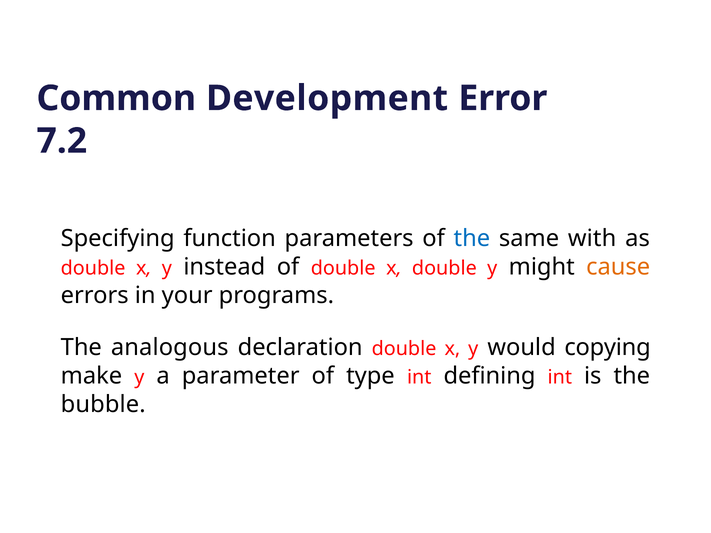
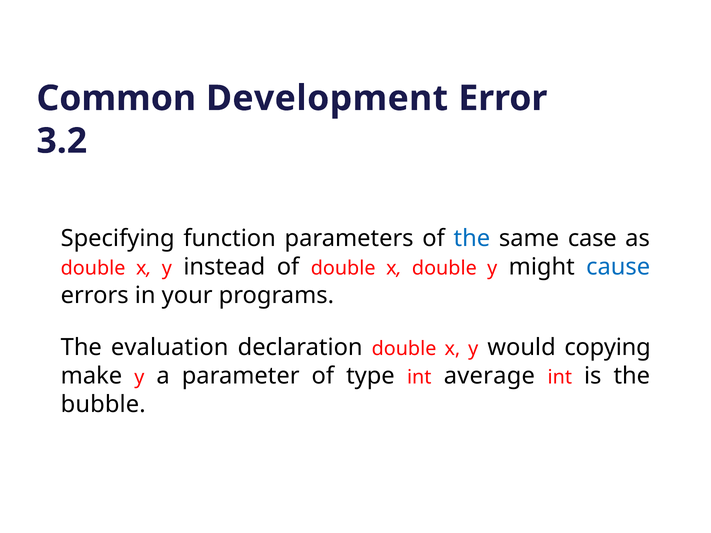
7.2: 7.2 -> 3.2
with: with -> case
cause colour: orange -> blue
analogous: analogous -> evaluation
defining: defining -> average
